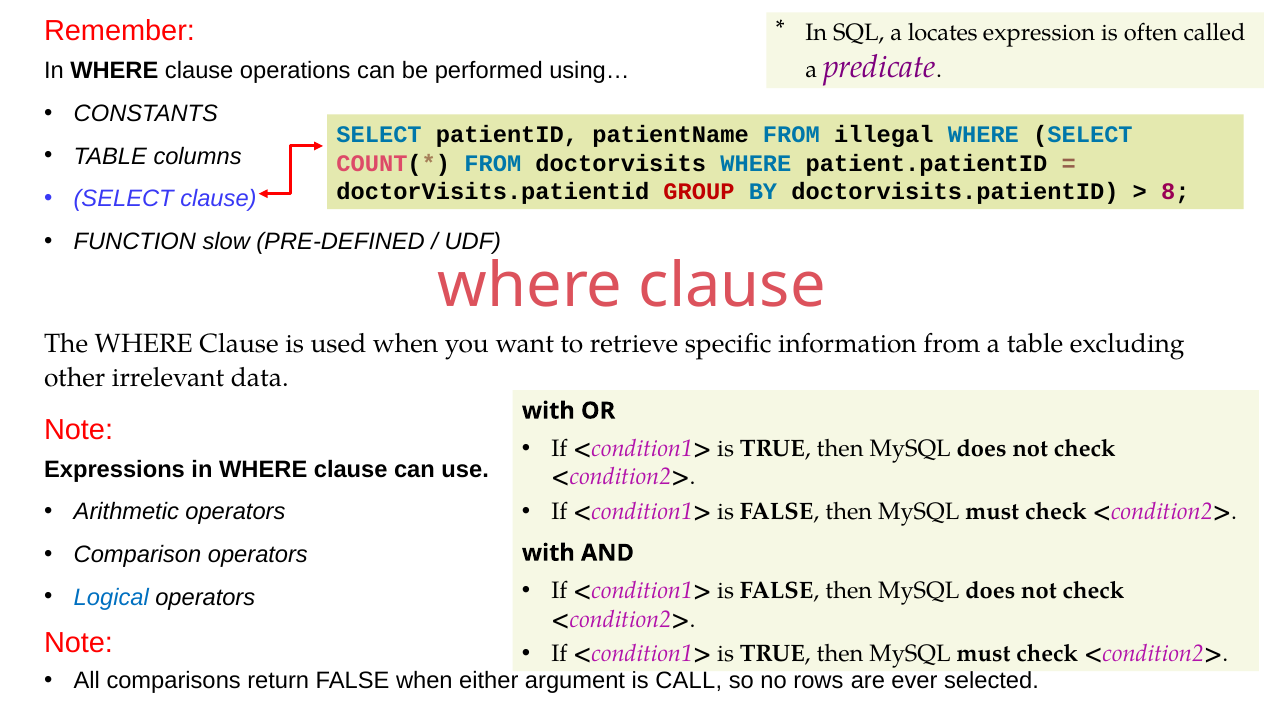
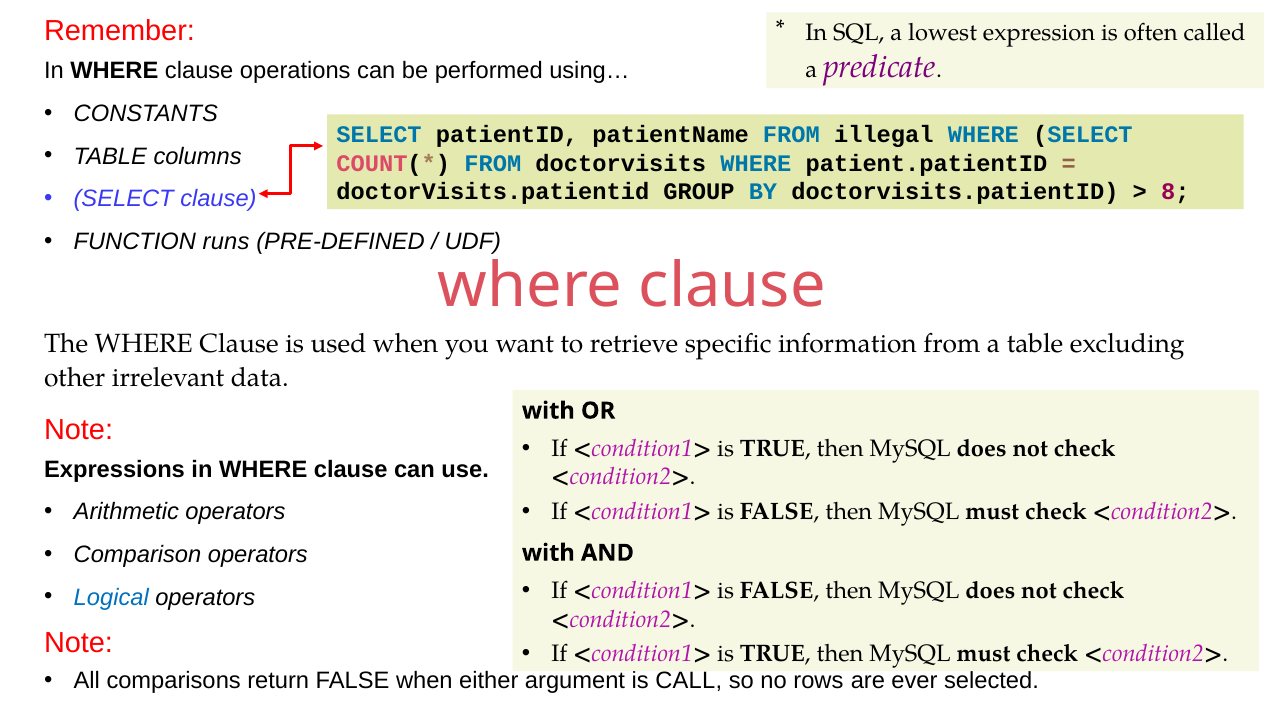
locates: locates -> lowest
GROUP colour: red -> black
slow: slow -> runs
